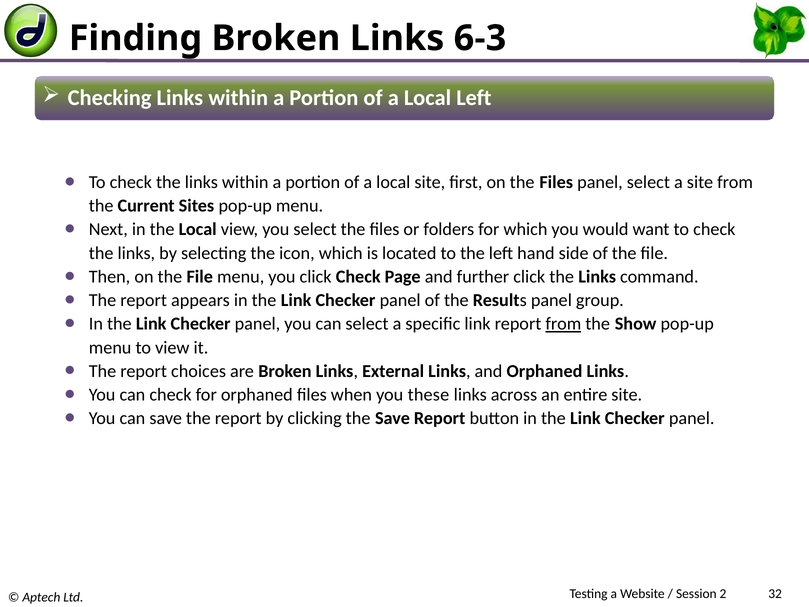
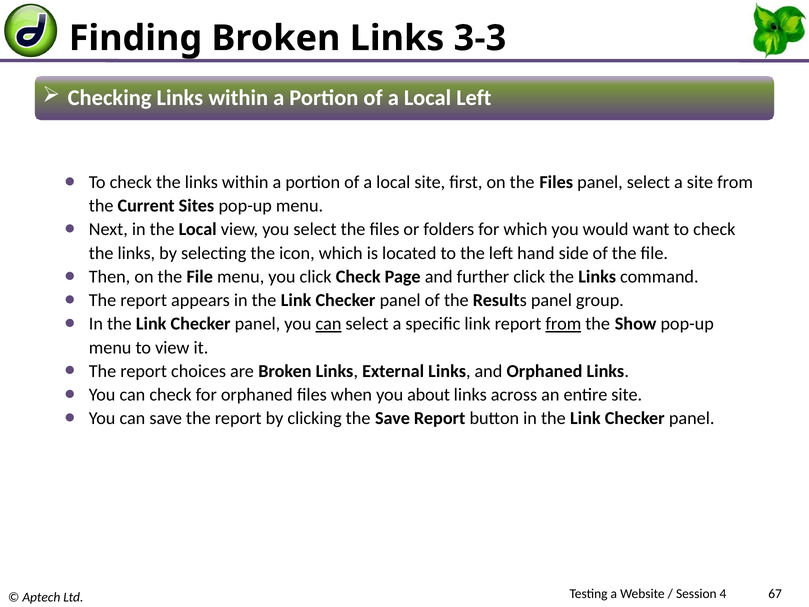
6-3: 6-3 -> 3-3
can at (328, 324) underline: none -> present
these: these -> about
2: 2 -> 4
32: 32 -> 67
